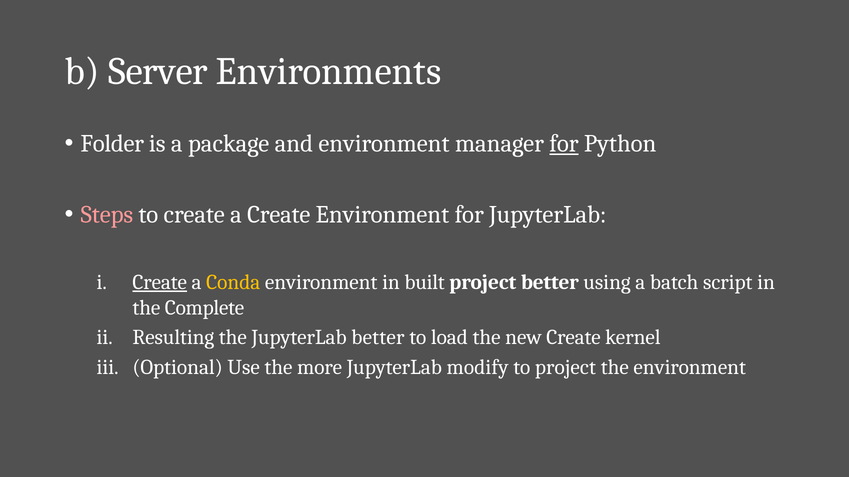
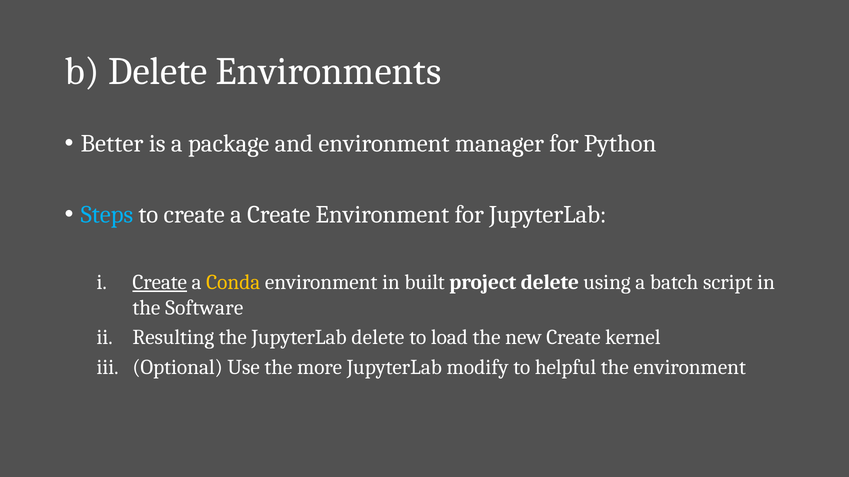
b Server: Server -> Delete
Folder: Folder -> Better
for at (564, 144) underline: present -> none
Steps colour: pink -> light blue
project better: better -> delete
Complete: Complete -> Software
JupyterLab better: better -> delete
to project: project -> helpful
